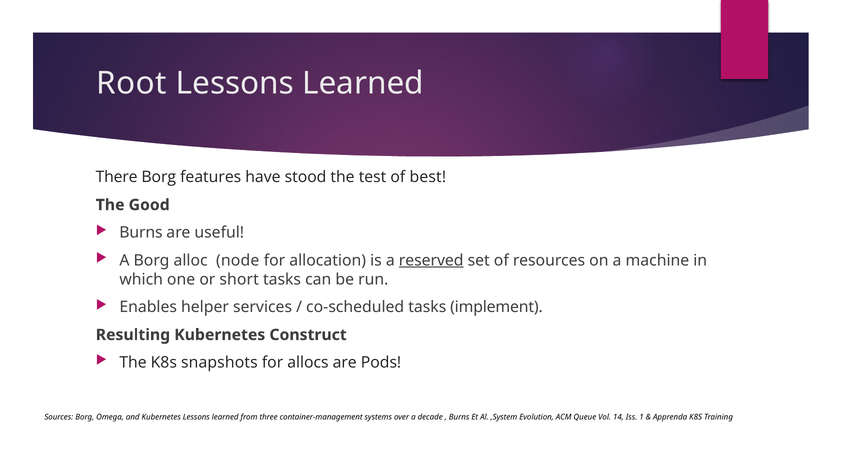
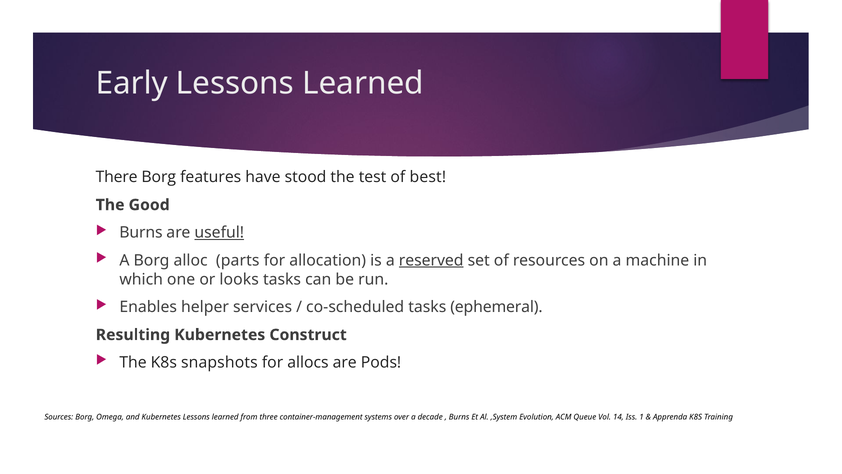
Root: Root -> Early
useful underline: none -> present
node: node -> parts
short: short -> looks
implement: implement -> ephemeral
